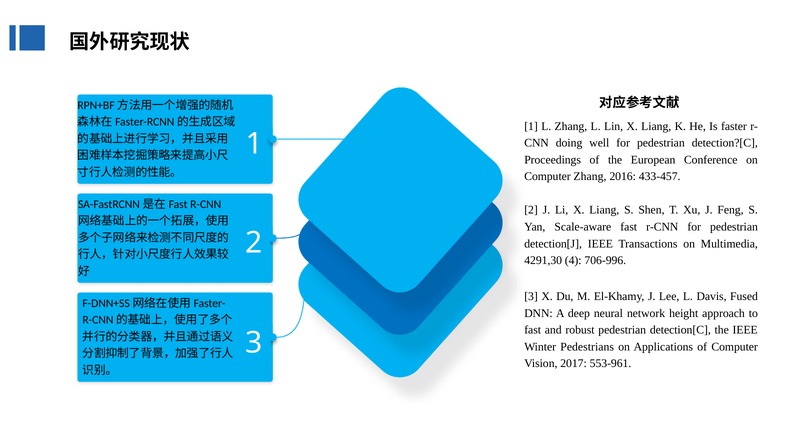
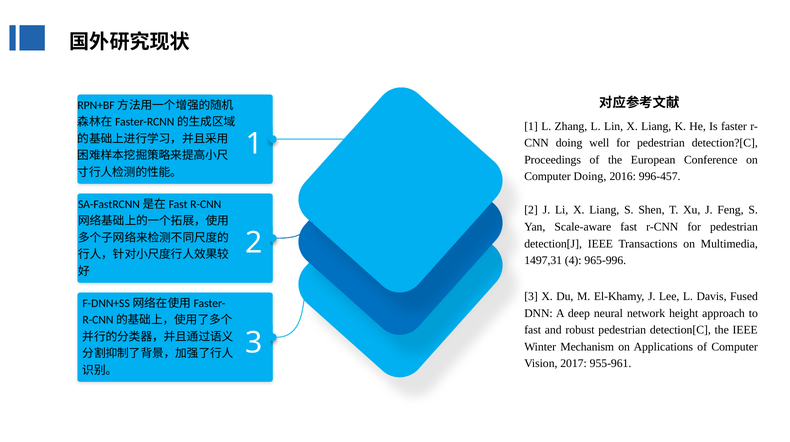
Computer Zhang: Zhang -> Doing
433-457: 433-457 -> 996-457
4291,30: 4291,30 -> 1497,31
706-996: 706-996 -> 965-996
Pedestrians: Pedestrians -> Mechanism
553-961: 553-961 -> 955-961
